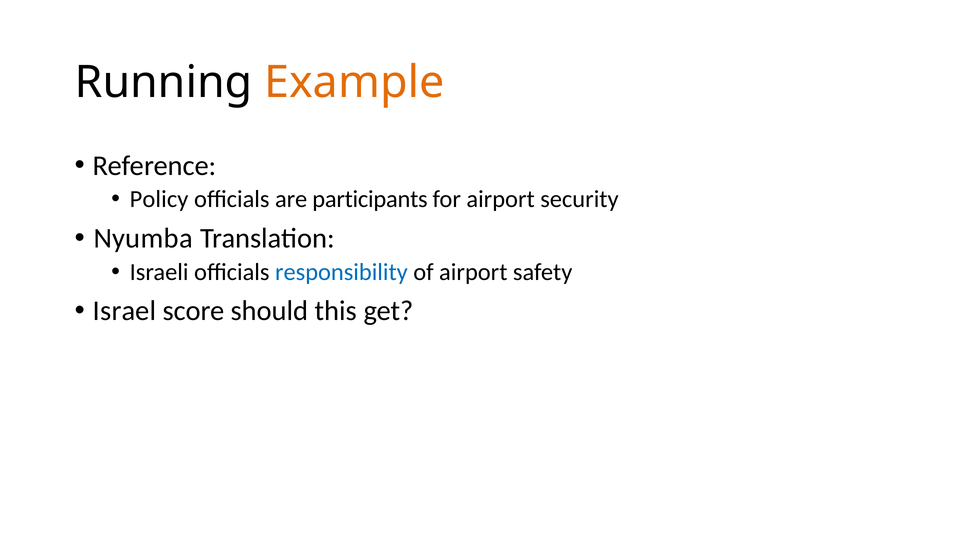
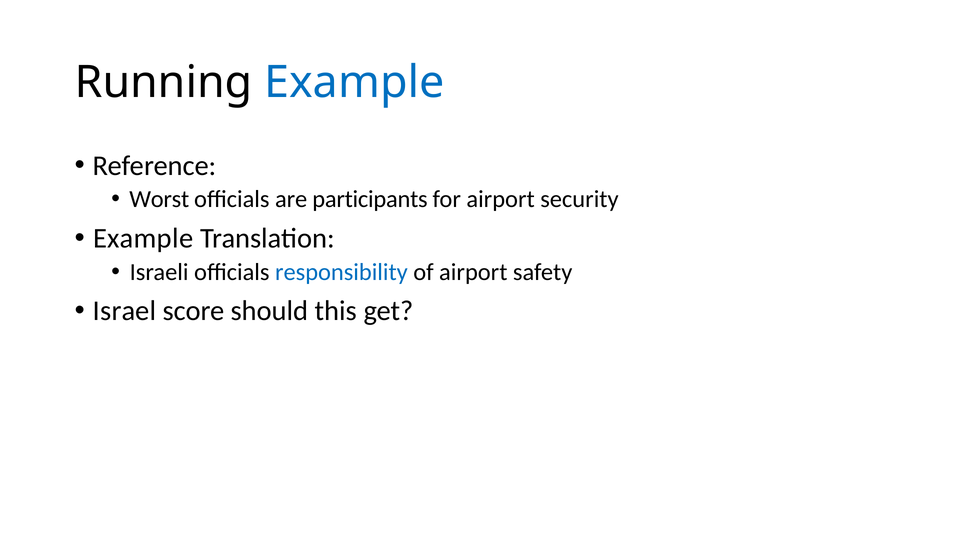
Example at (354, 82) colour: orange -> blue
Policy: Policy -> Worst
Nyumba at (143, 238): Nyumba -> Example
